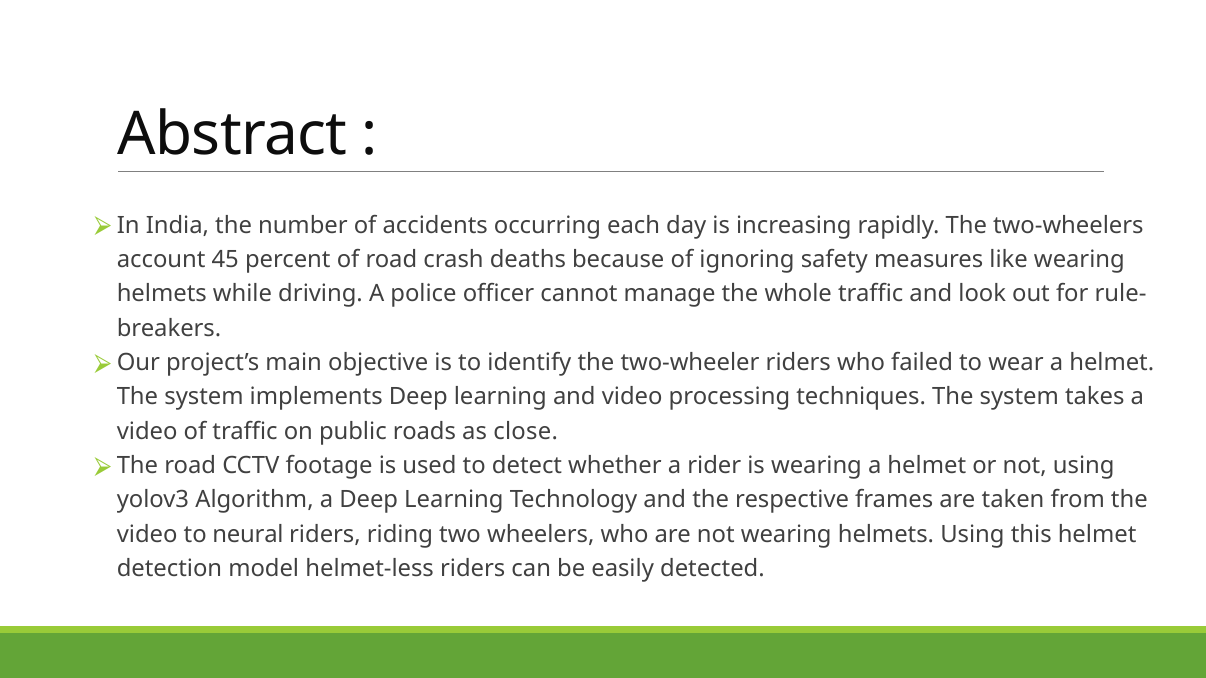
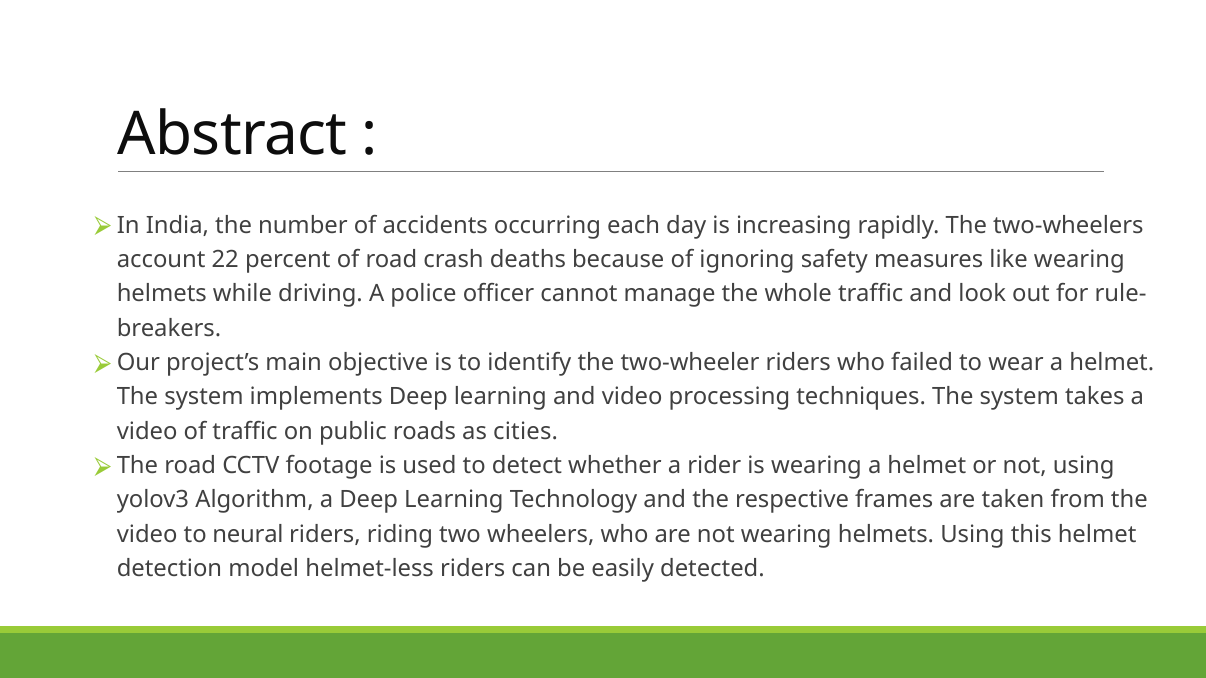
45: 45 -> 22
close: close -> cities
